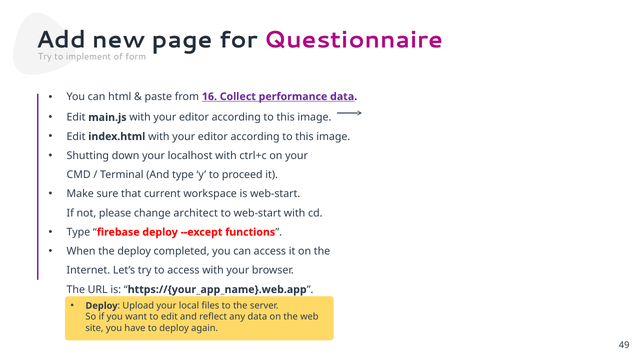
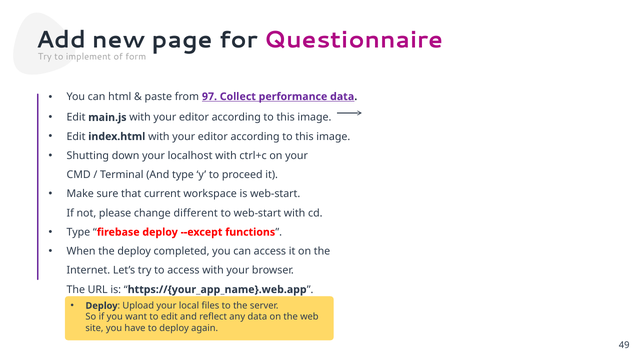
16: 16 -> 97
architect: architect -> different
